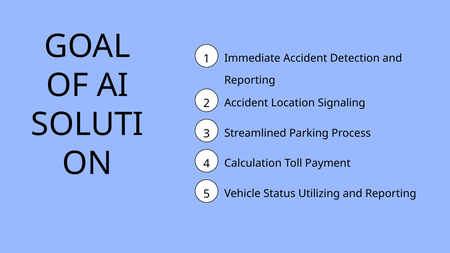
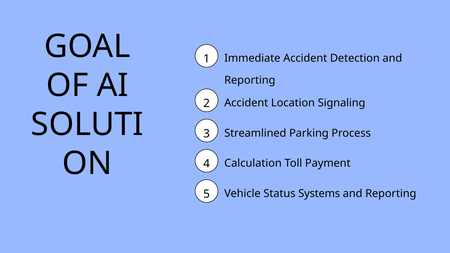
Utilizing: Utilizing -> Systems
